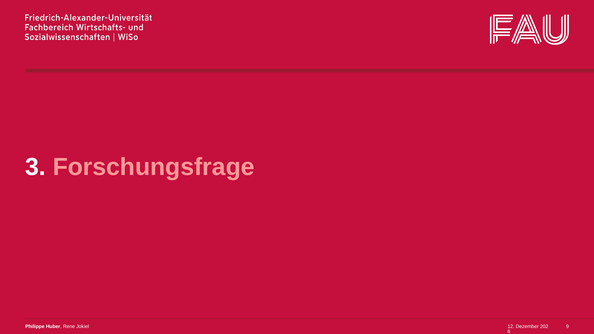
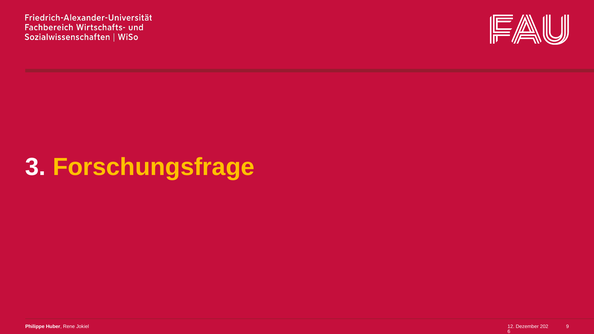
Forschungsfrage colour: pink -> yellow
